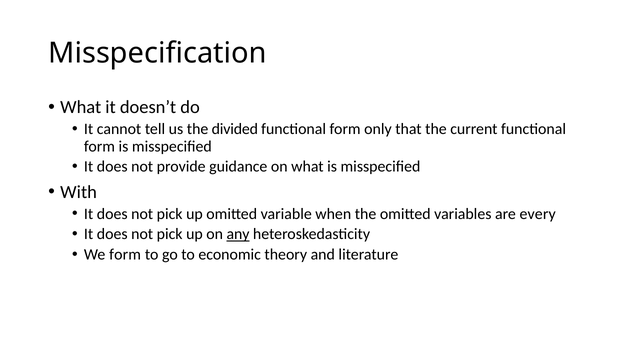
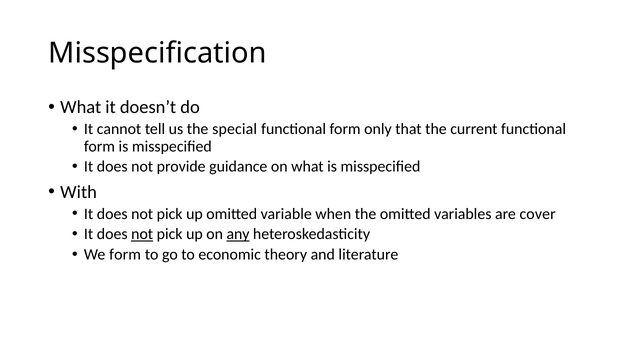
divided: divided -> special
every: every -> cover
not at (142, 234) underline: none -> present
